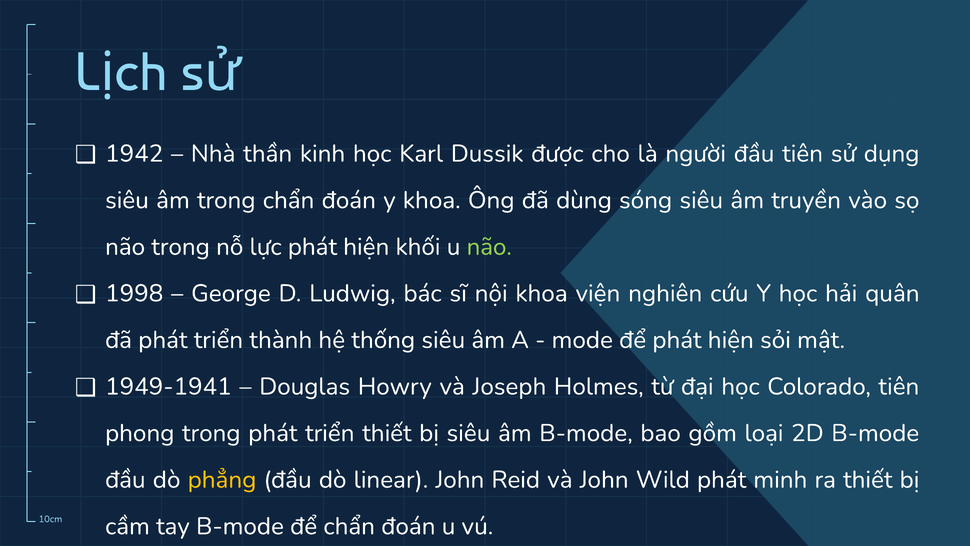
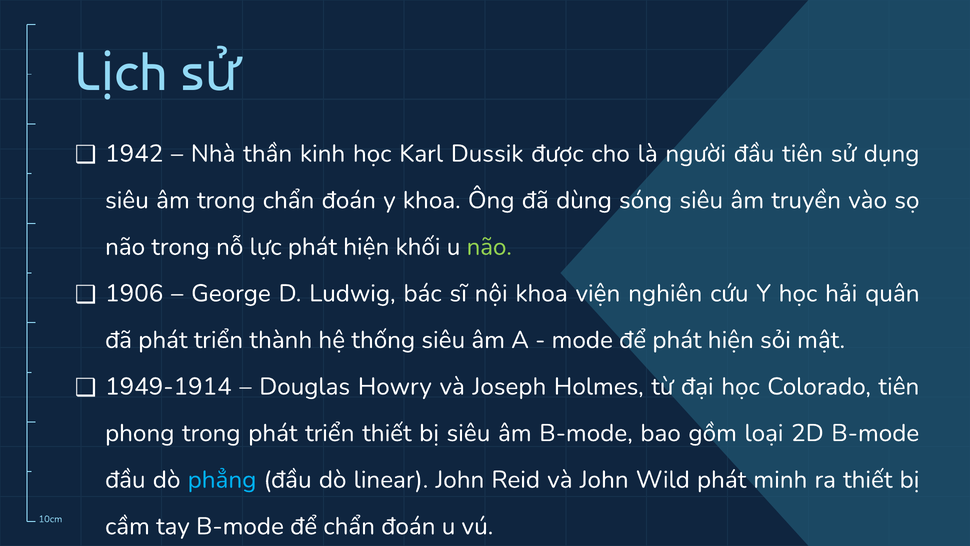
1998: 1998 -> 1906
1949-1941: 1949-1941 -> 1949-1914
phẳng colour: yellow -> light blue
